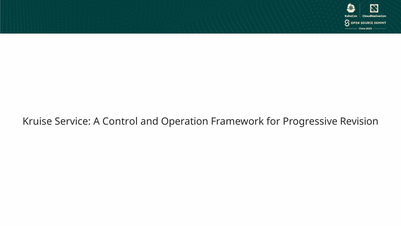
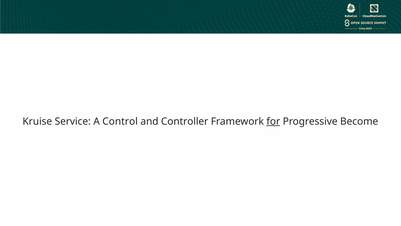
Operation: Operation -> Controller
for underline: none -> present
Revision: Revision -> Become
